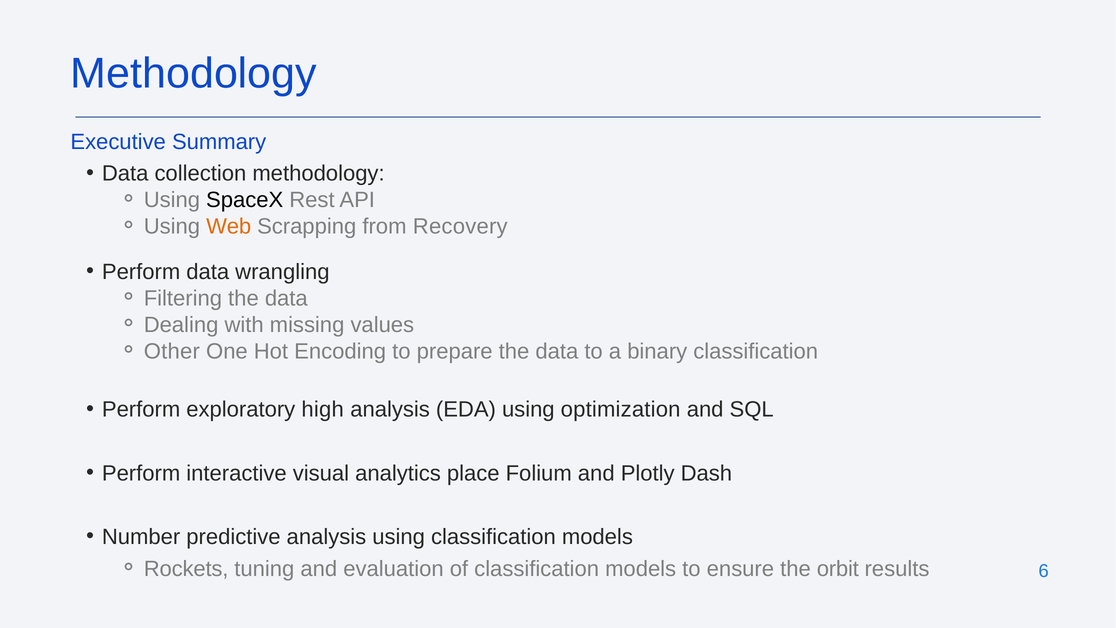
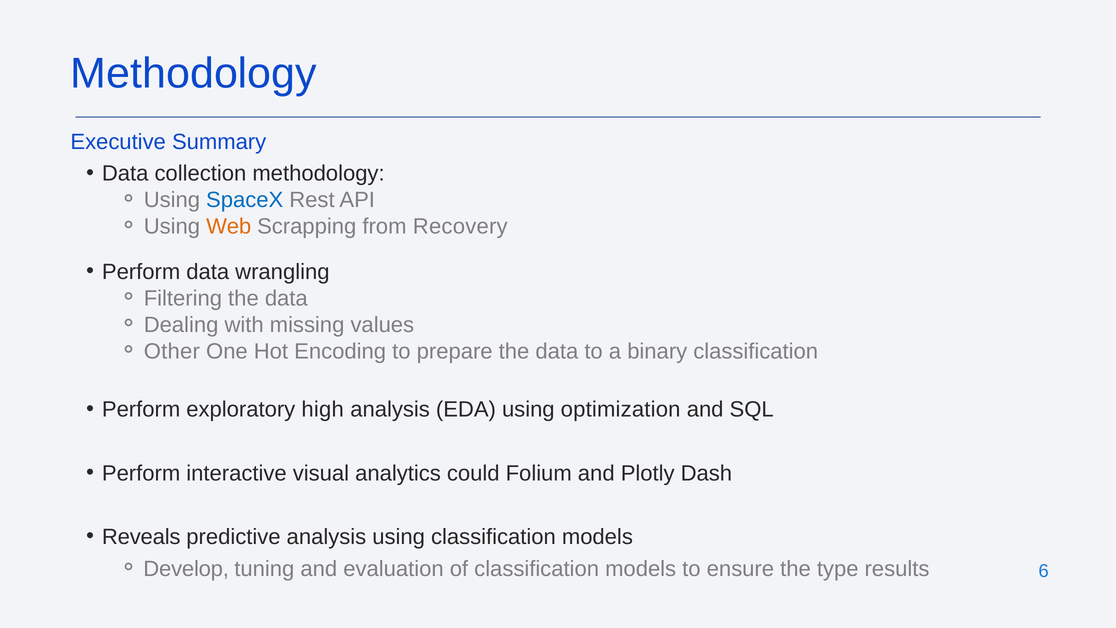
SpaceX colour: black -> blue
place: place -> could
Number: Number -> Reveals
Rockets: Rockets -> Develop
orbit: orbit -> type
